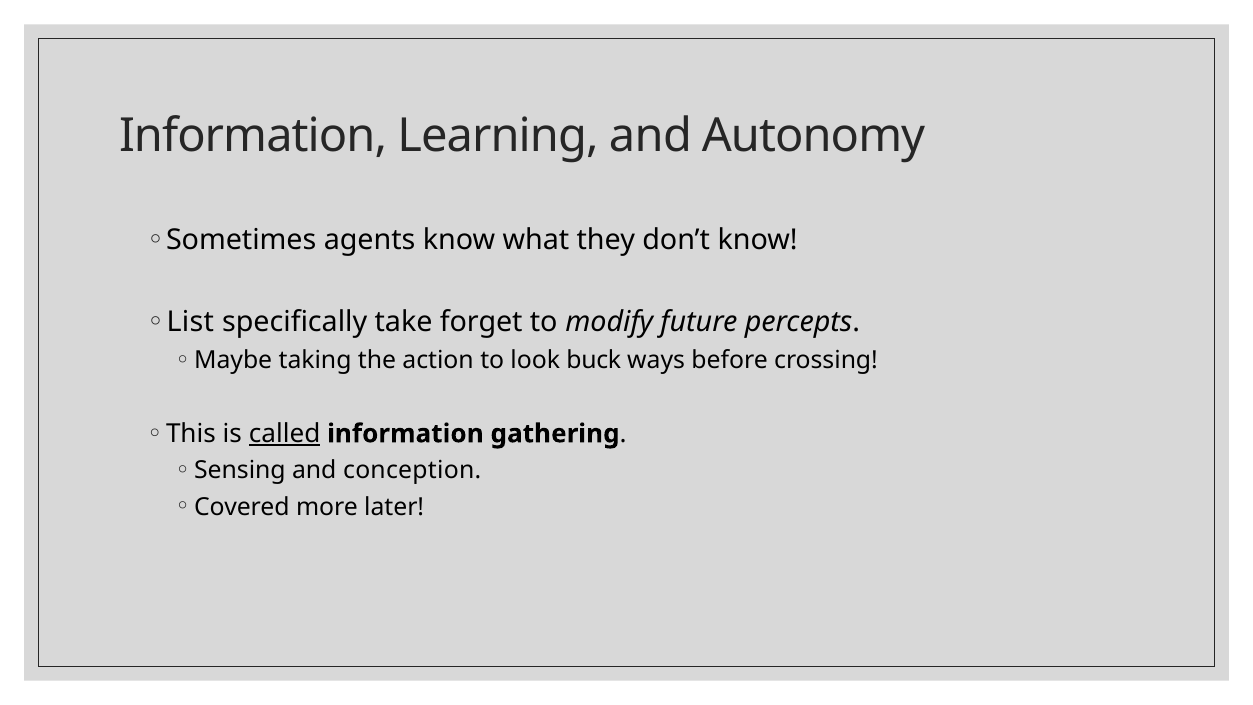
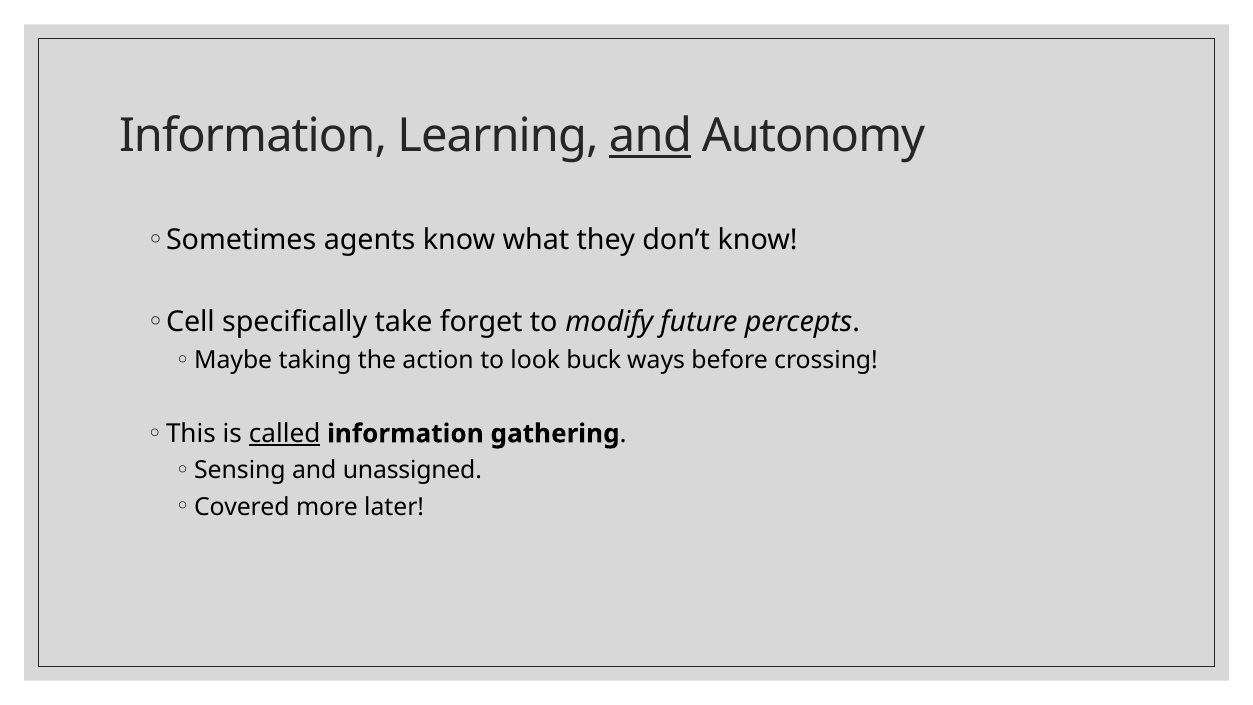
and at (650, 136) underline: none -> present
List: List -> Cell
conception: conception -> unassigned
